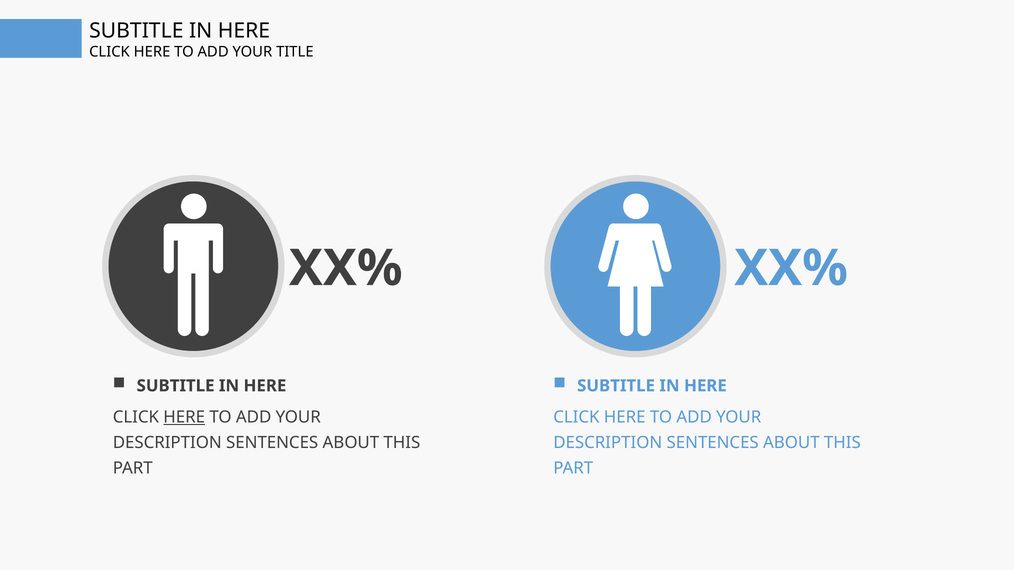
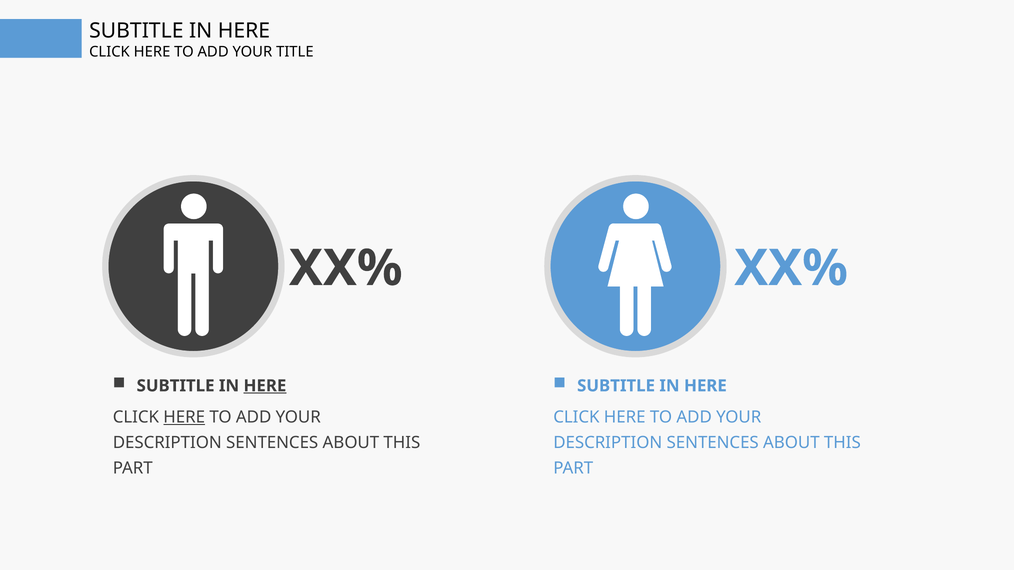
HERE at (265, 386) underline: none -> present
